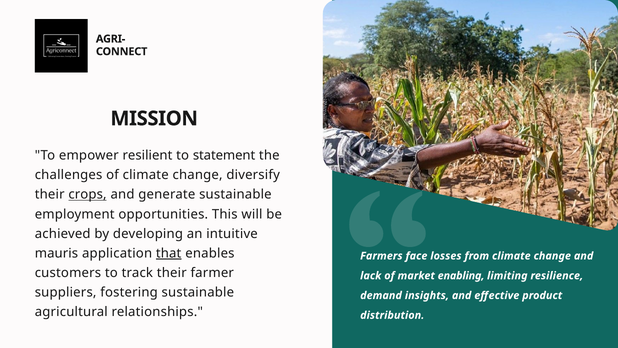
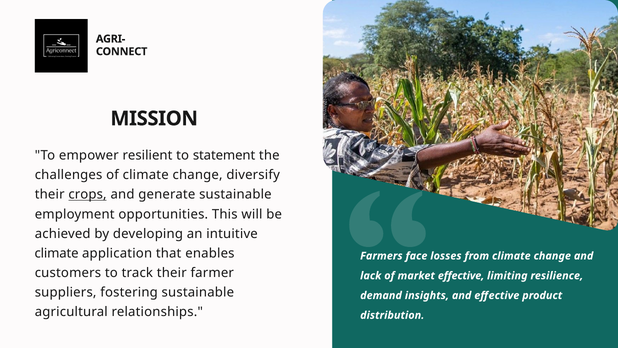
mauris at (56, 253): mauris -> climate
that underline: present -> none
market enabling: enabling -> effective
